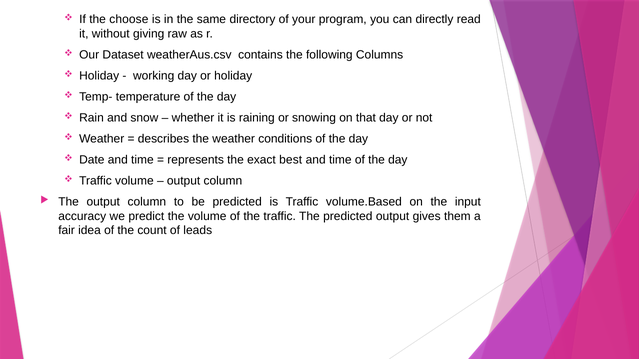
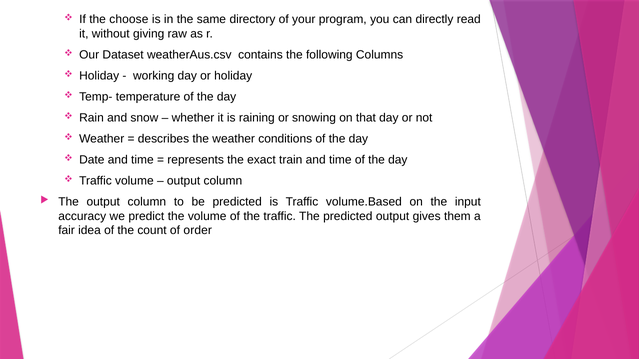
best: best -> train
leads: leads -> order
